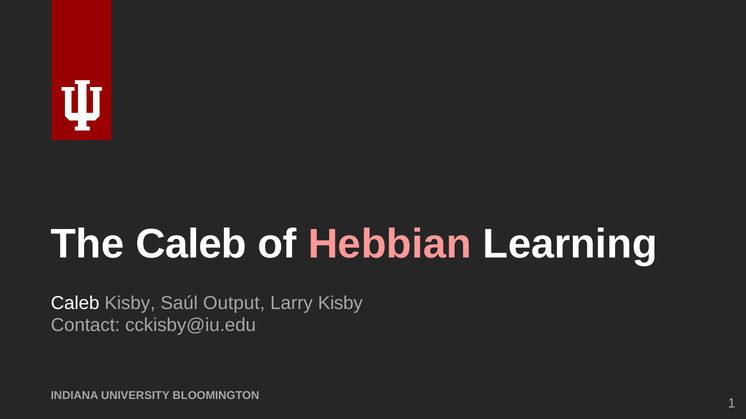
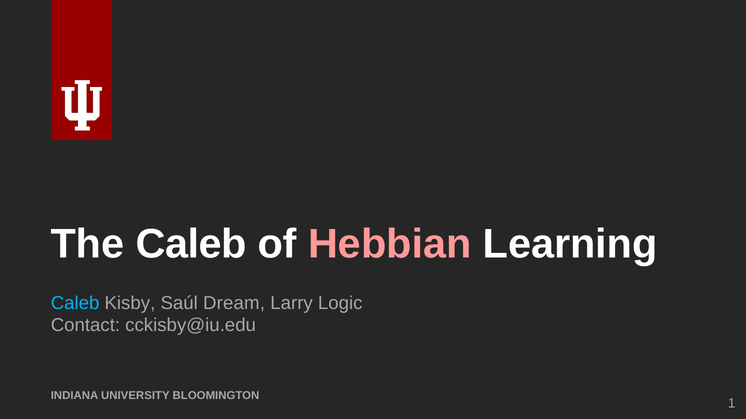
Caleb at (75, 303) colour: white -> light blue
Output: Output -> Dream
Larry Kisby: Kisby -> Logic
